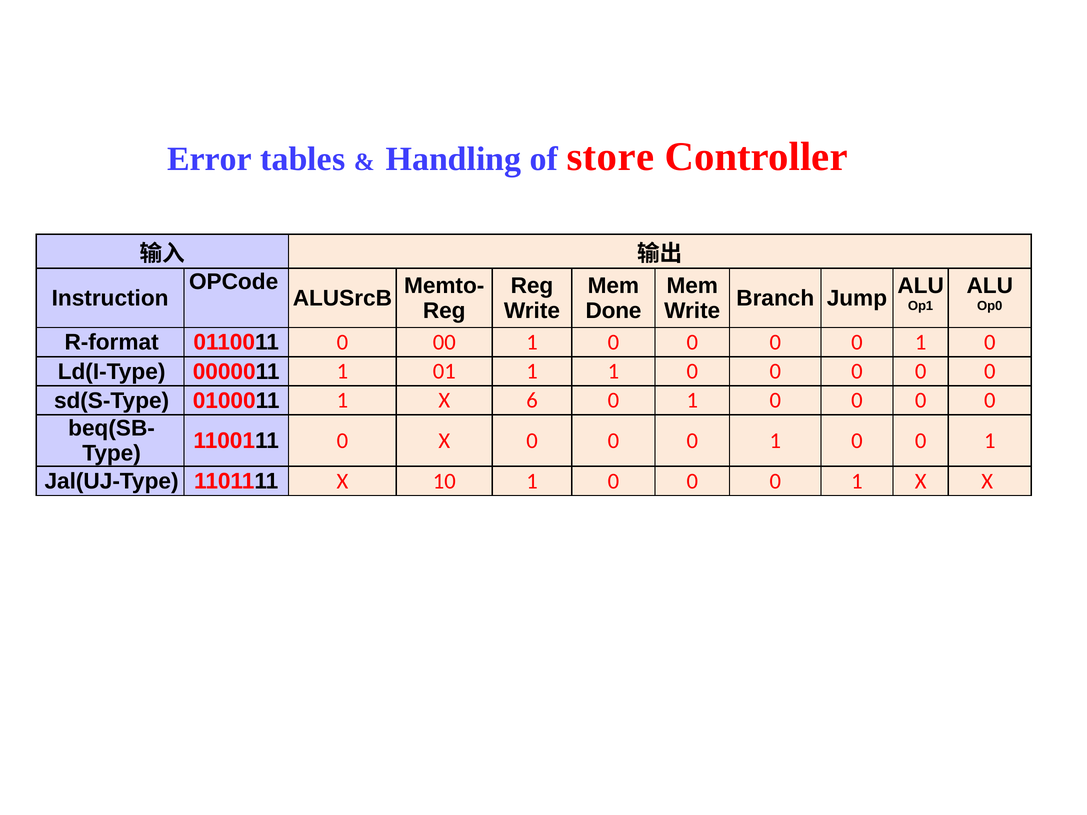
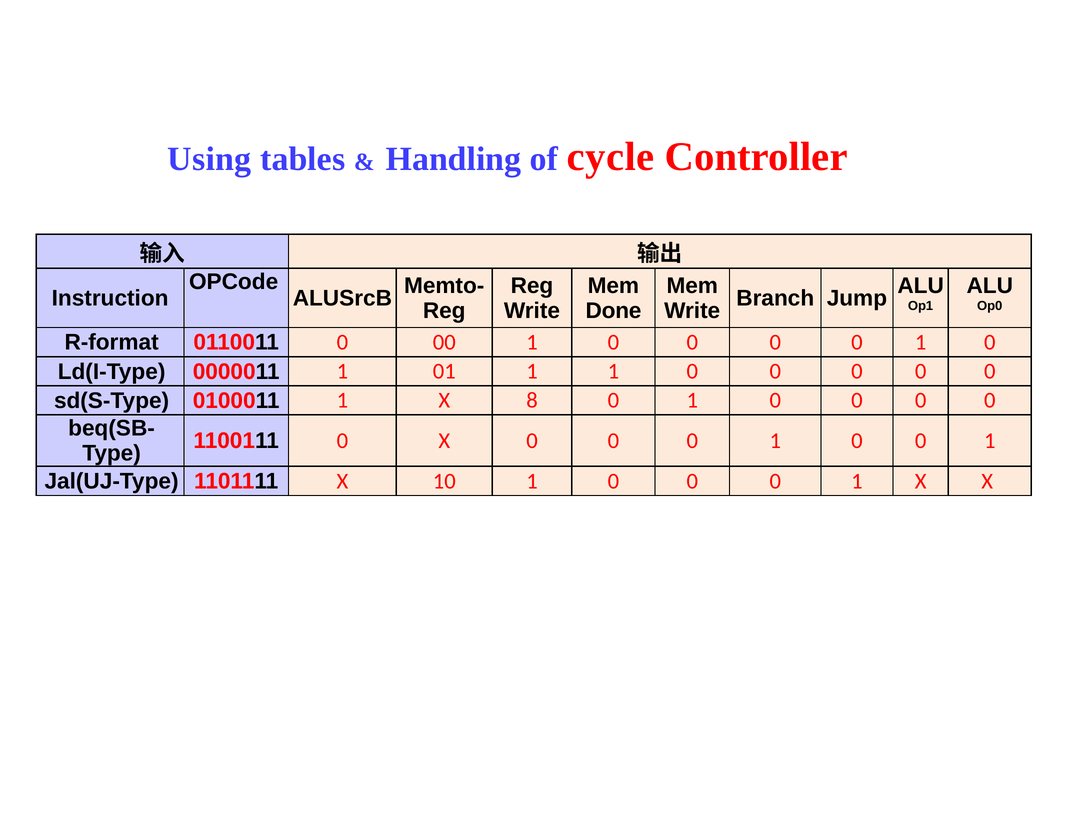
Error: Error -> Using
store: store -> cycle
6: 6 -> 8
